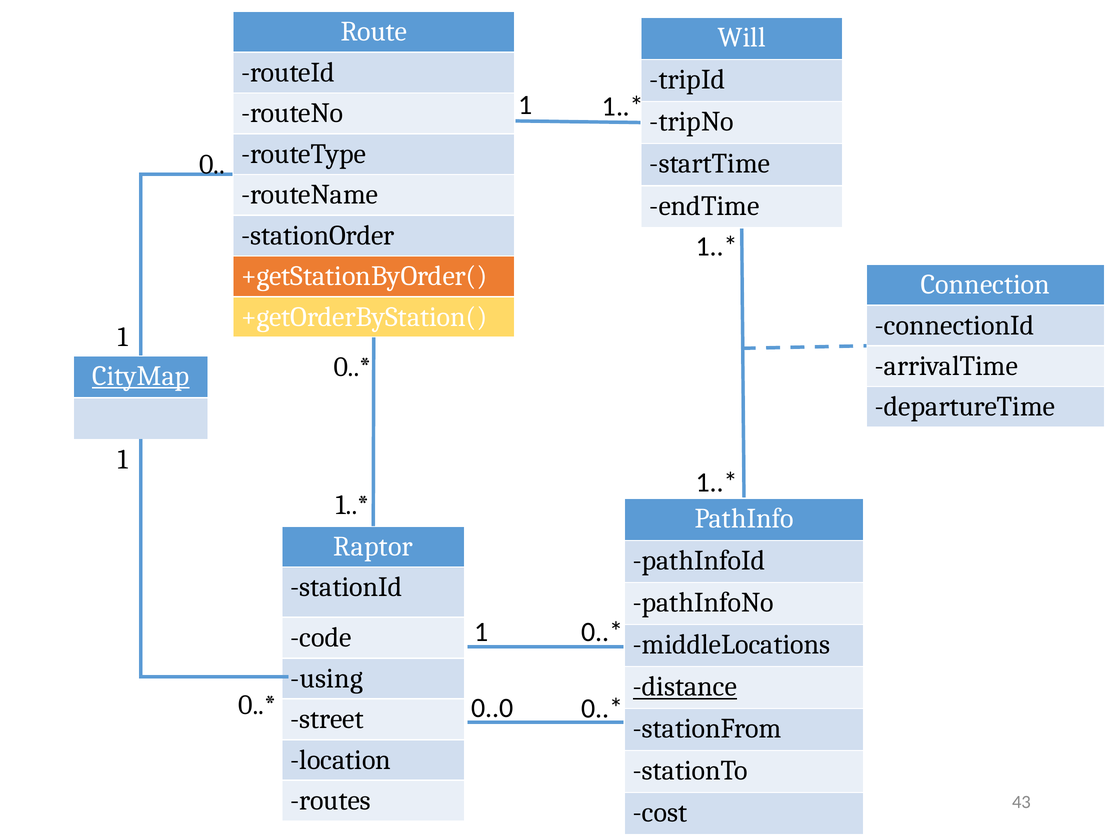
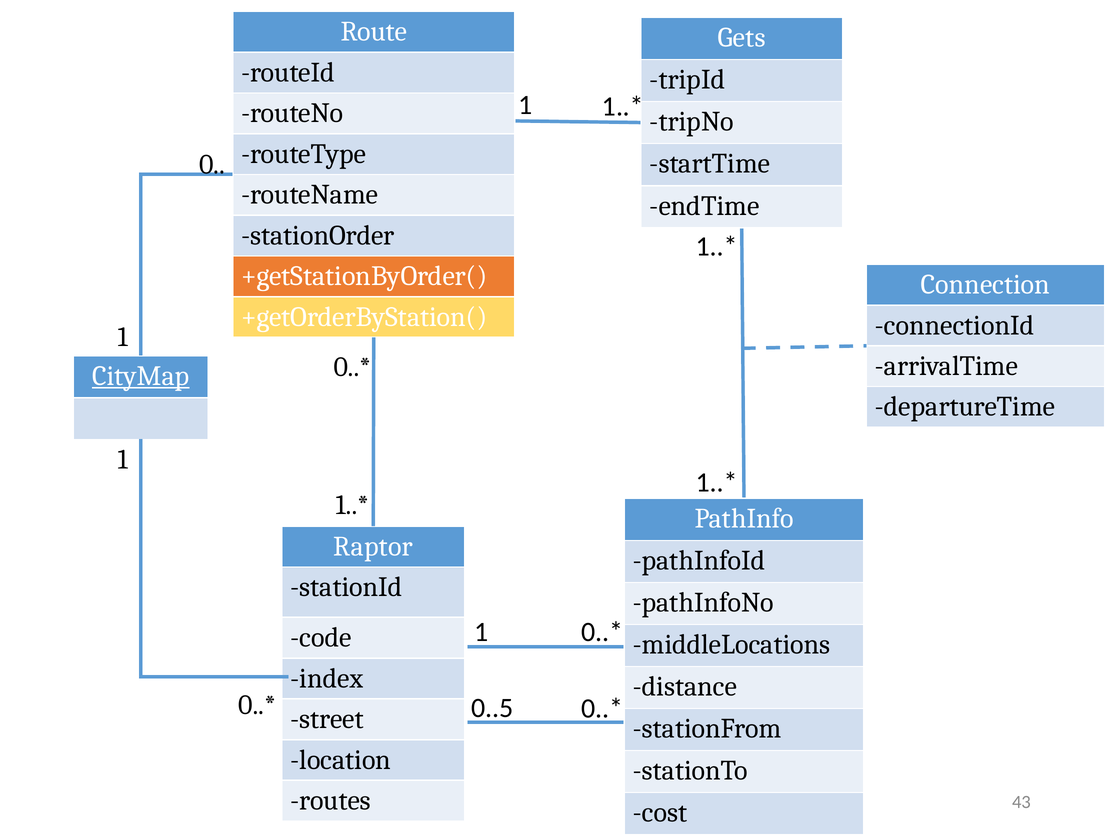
Will: Will -> Gets
using: using -> index
distance underline: present -> none
0..0: 0..0 -> 0..5
